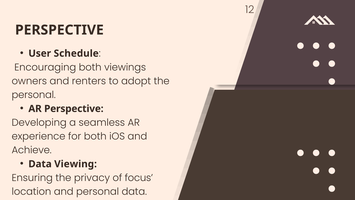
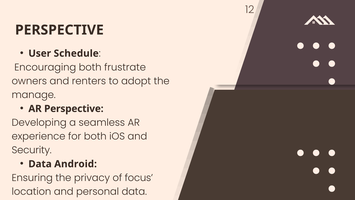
viewings: viewings -> frustrate
personal at (34, 95): personal -> manage
Achieve: Achieve -> Security
Viewing: Viewing -> Android
